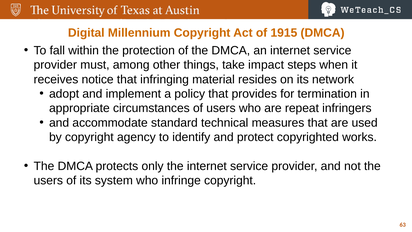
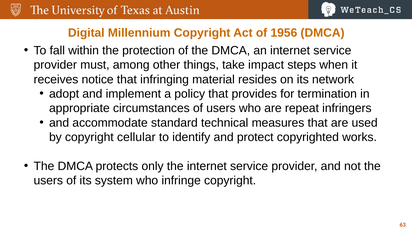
1915: 1915 -> 1956
agency: agency -> cellular
